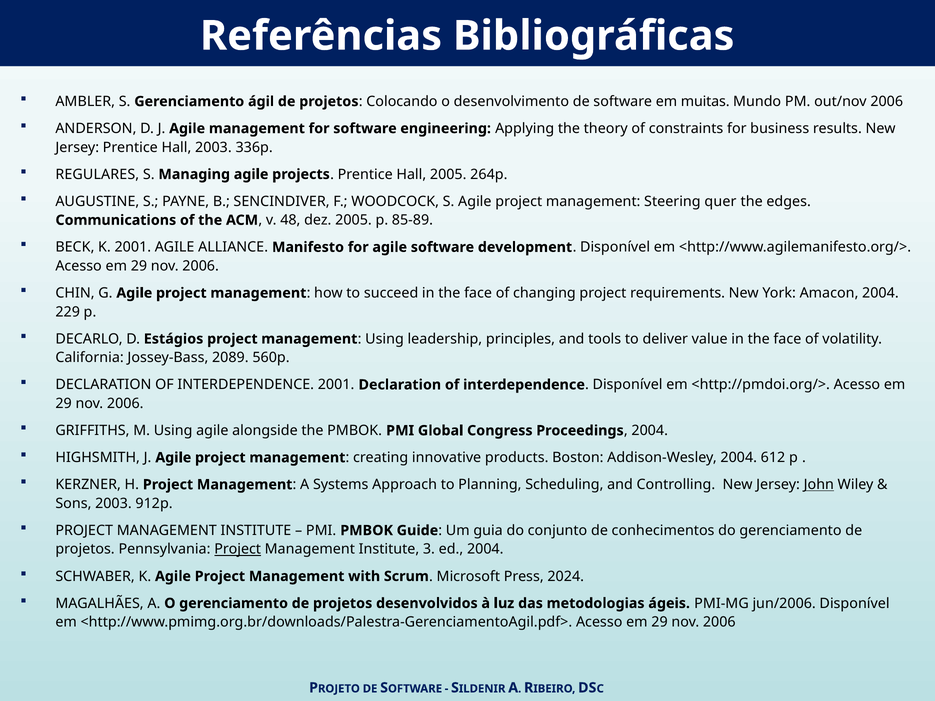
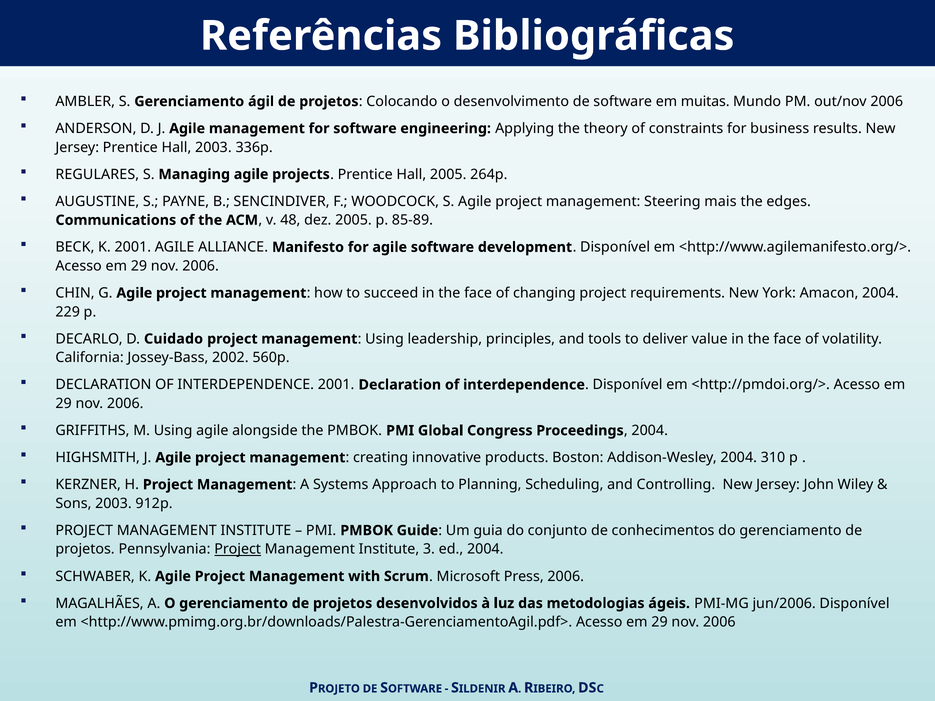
quer: quer -> mais
Estágios: Estágios -> Cuidado
2089: 2089 -> 2002
612: 612 -> 310
John underline: present -> none
Press 2024: 2024 -> 2006
